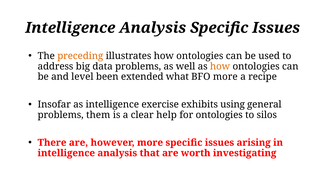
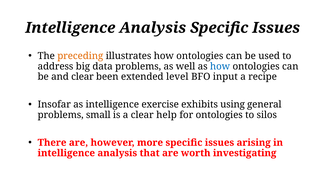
how at (220, 66) colour: orange -> blue
and level: level -> clear
what: what -> level
BFO more: more -> input
them: them -> small
